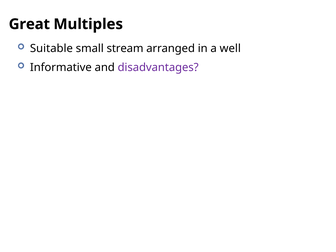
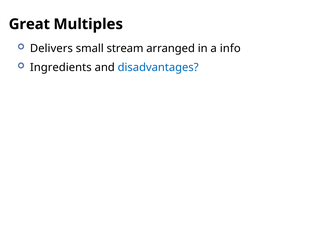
Suitable: Suitable -> Delivers
well: well -> info
Informative: Informative -> Ingredients
disadvantages colour: purple -> blue
